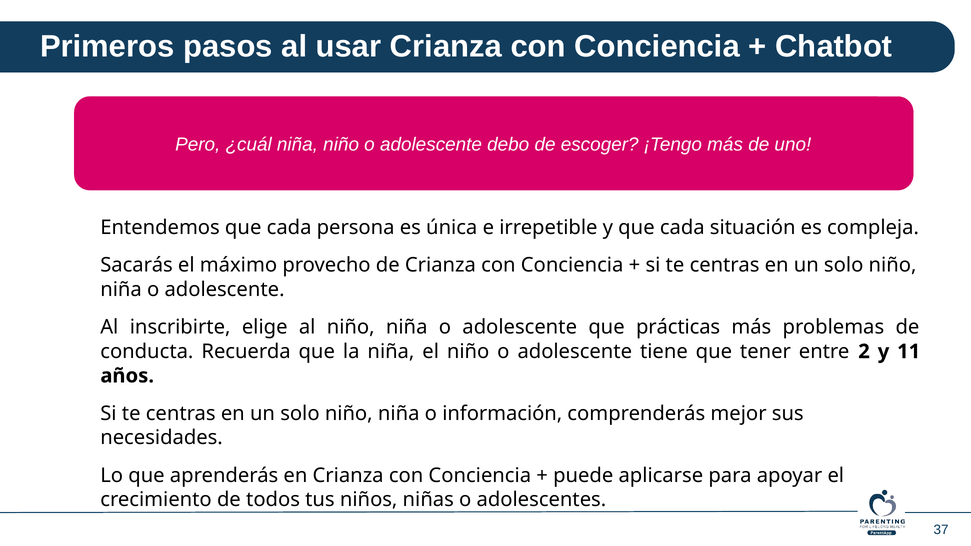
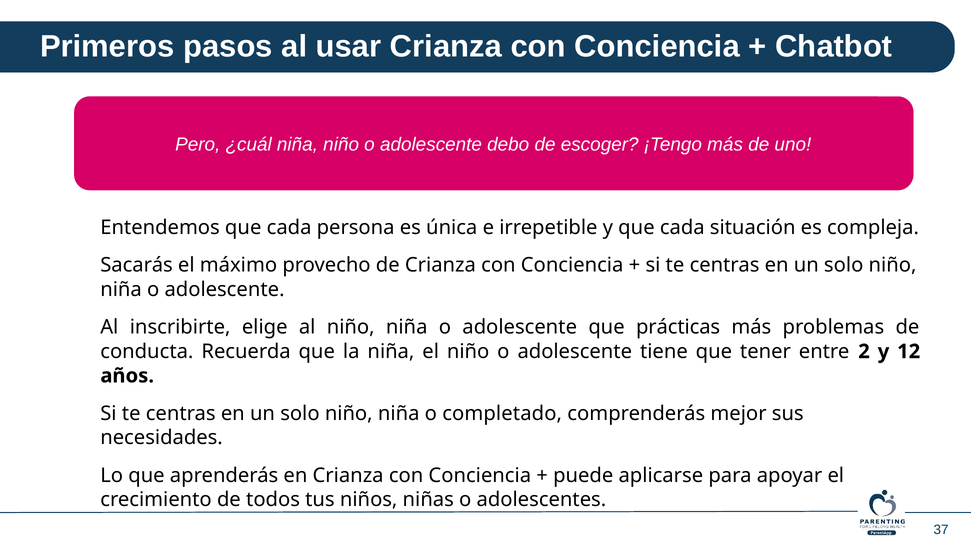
11: 11 -> 12
información: información -> completado
